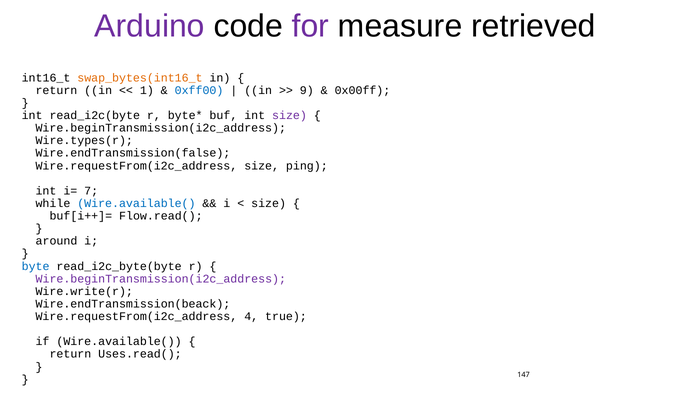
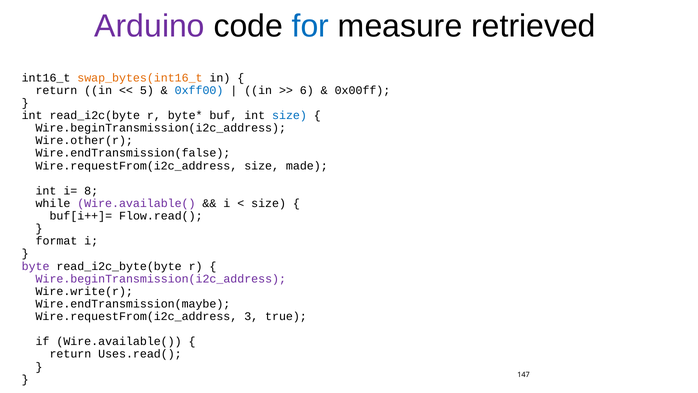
for colour: purple -> blue
1: 1 -> 5
9: 9 -> 6
size at (290, 115) colour: purple -> blue
Wire.types(r: Wire.types(r -> Wire.other(r
ping: ping -> made
7: 7 -> 8
Wire.available( at (136, 203) colour: blue -> purple
around: around -> format
byte colour: blue -> purple
Wire.endTransmission(beack: Wire.endTransmission(beack -> Wire.endTransmission(maybe
4: 4 -> 3
